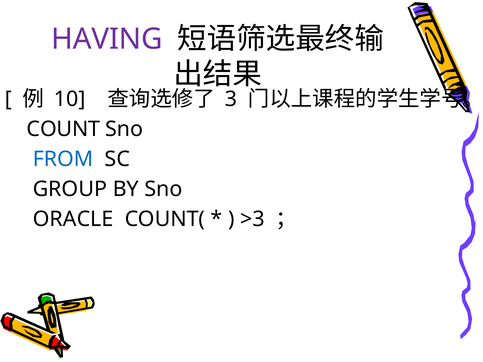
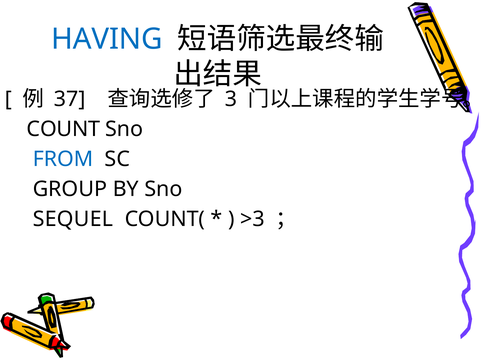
HAVING colour: purple -> blue
10: 10 -> 37
ORACLE: ORACLE -> SEQUEL
